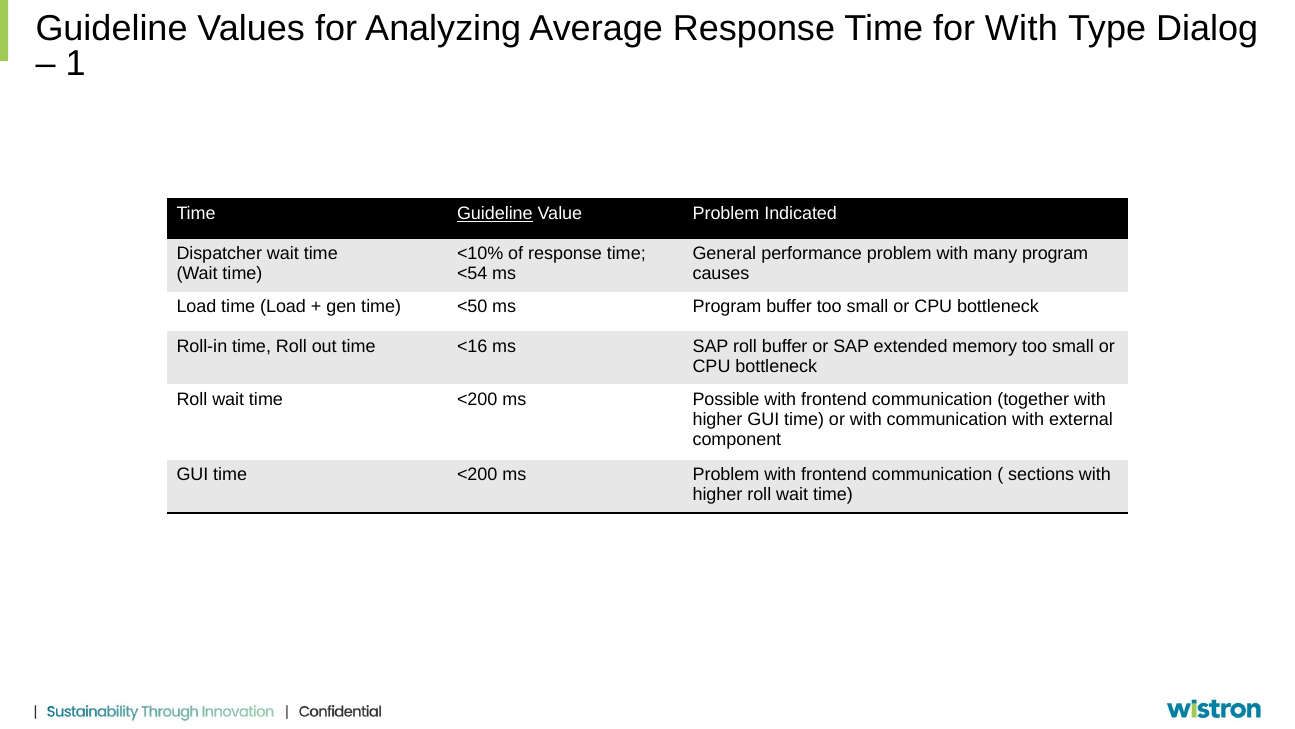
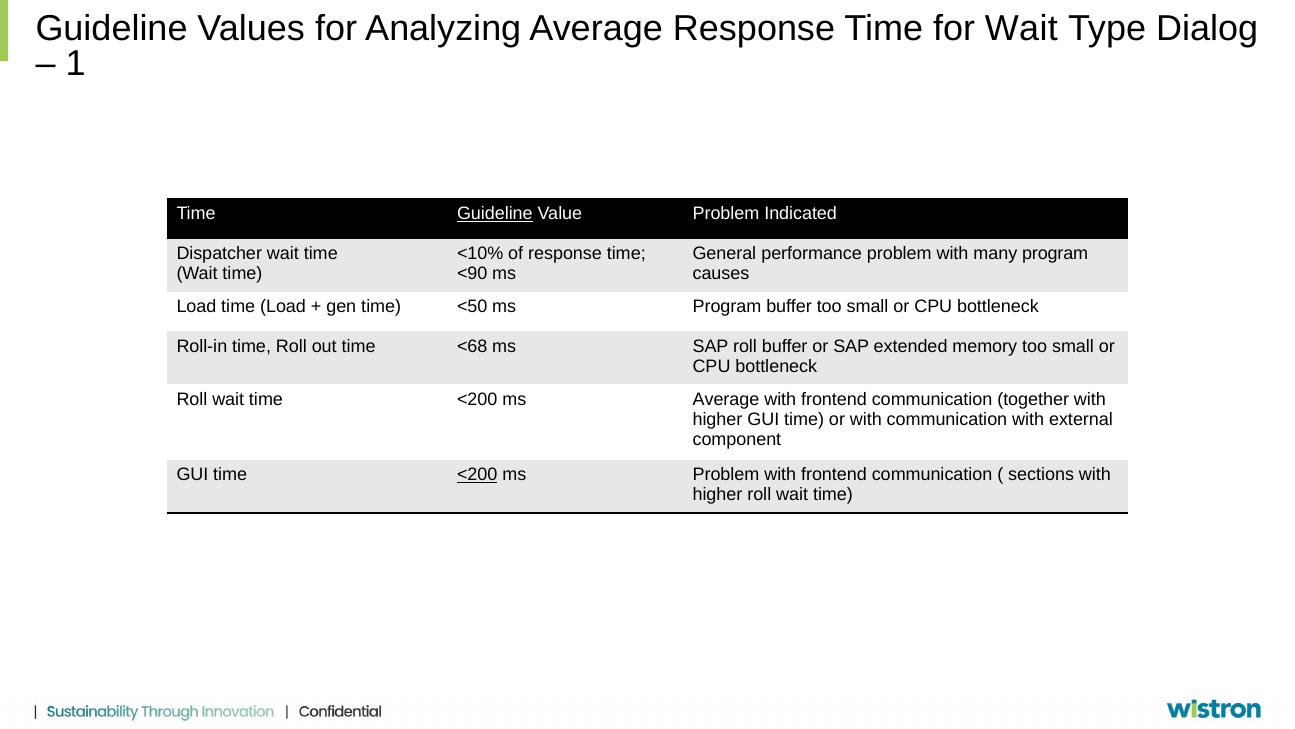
for With: With -> Wait
<54: <54 -> <90
<16: <16 -> <68
ms Possible: Possible -> Average
<200 at (477, 474) underline: none -> present
